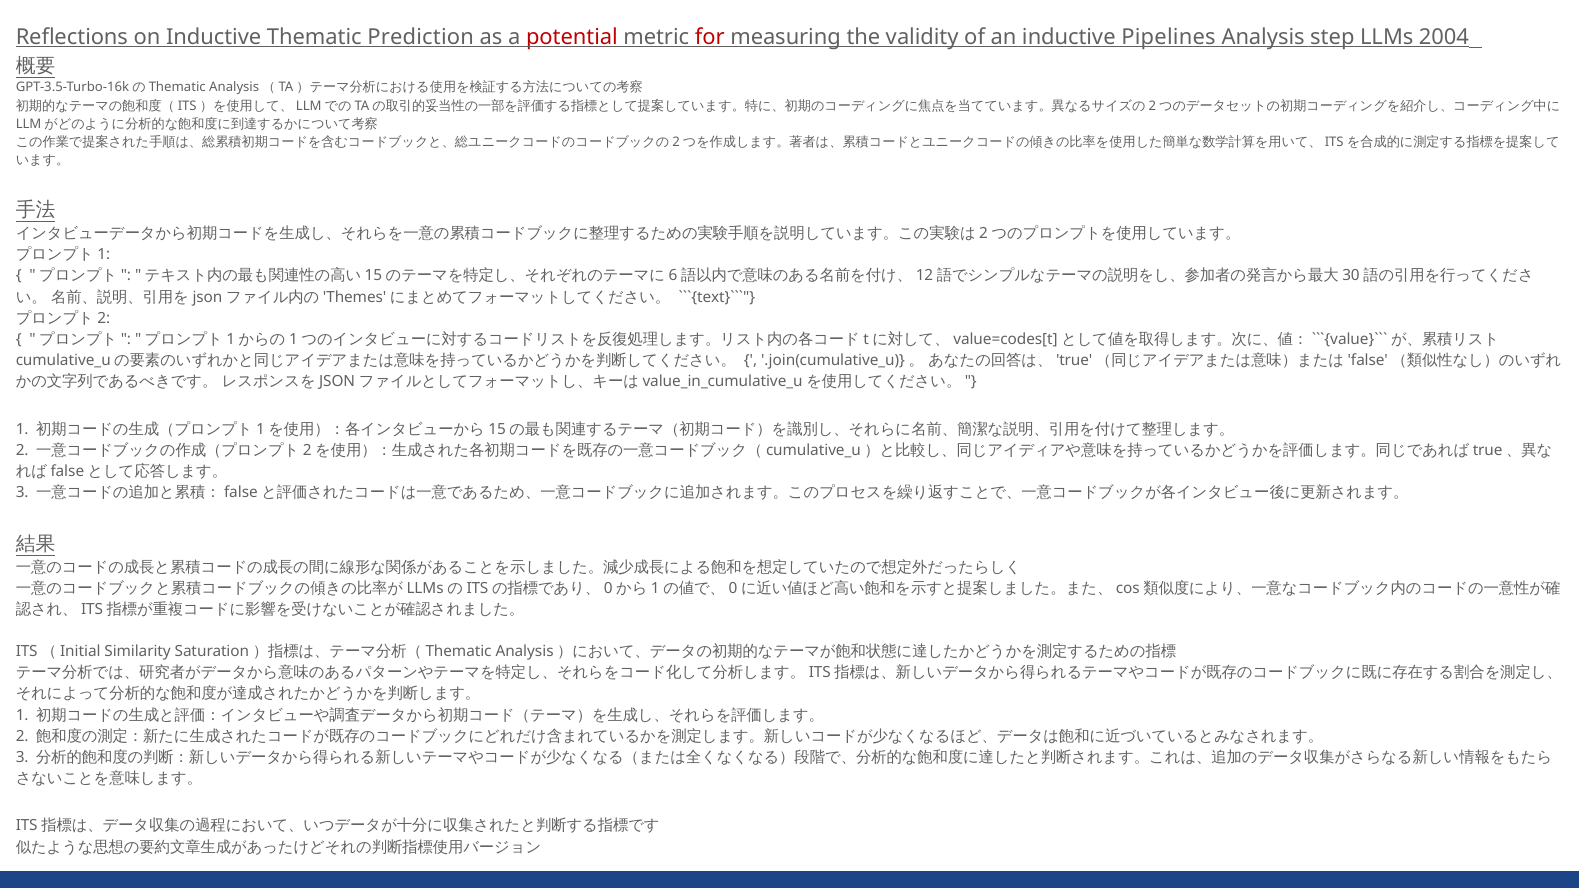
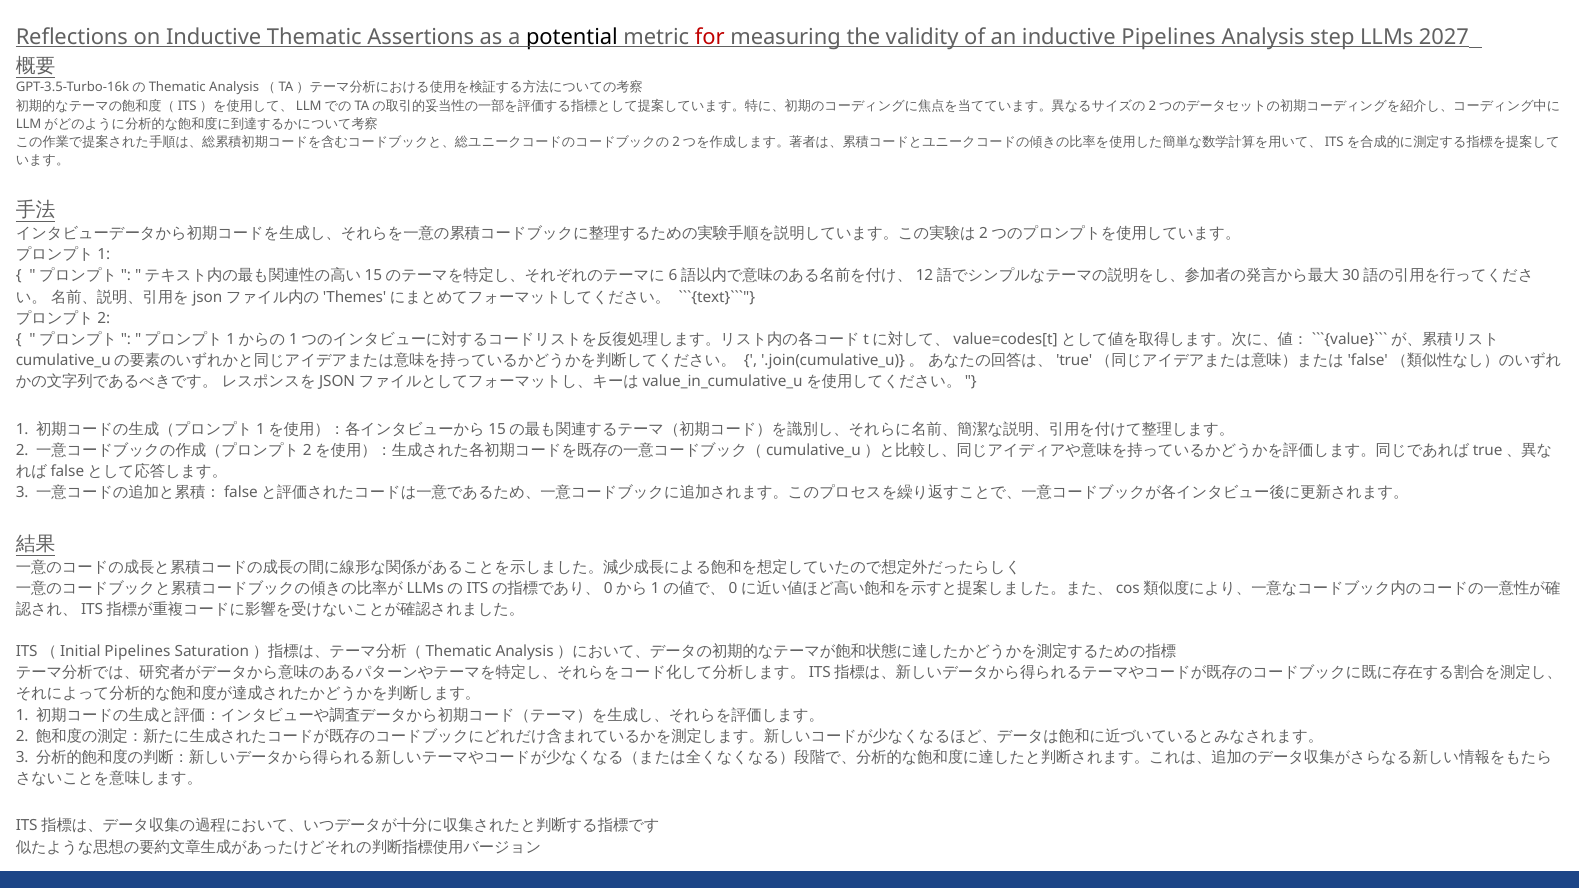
Prediction: Prediction -> Assertions
potential colour: red -> black
2004: 2004 -> 2027
ITS（Initial Similarity: Similarity -> Pipelines
